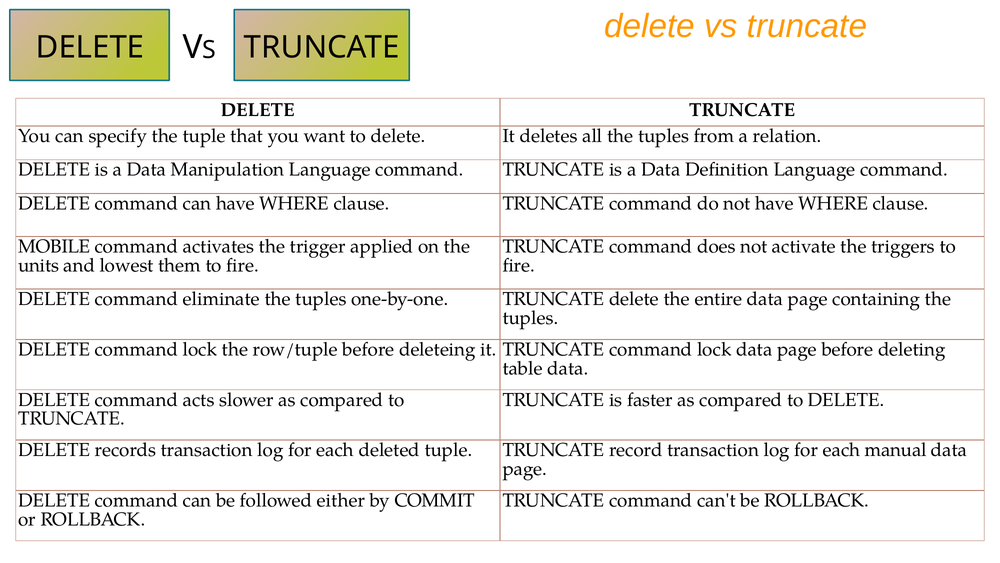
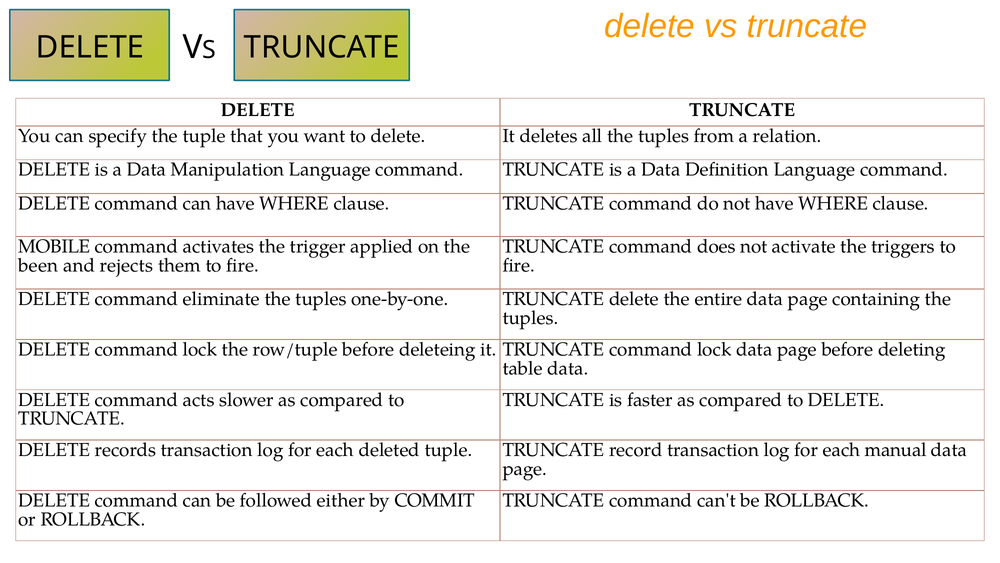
units: units -> been
lowest: lowest -> rejects
